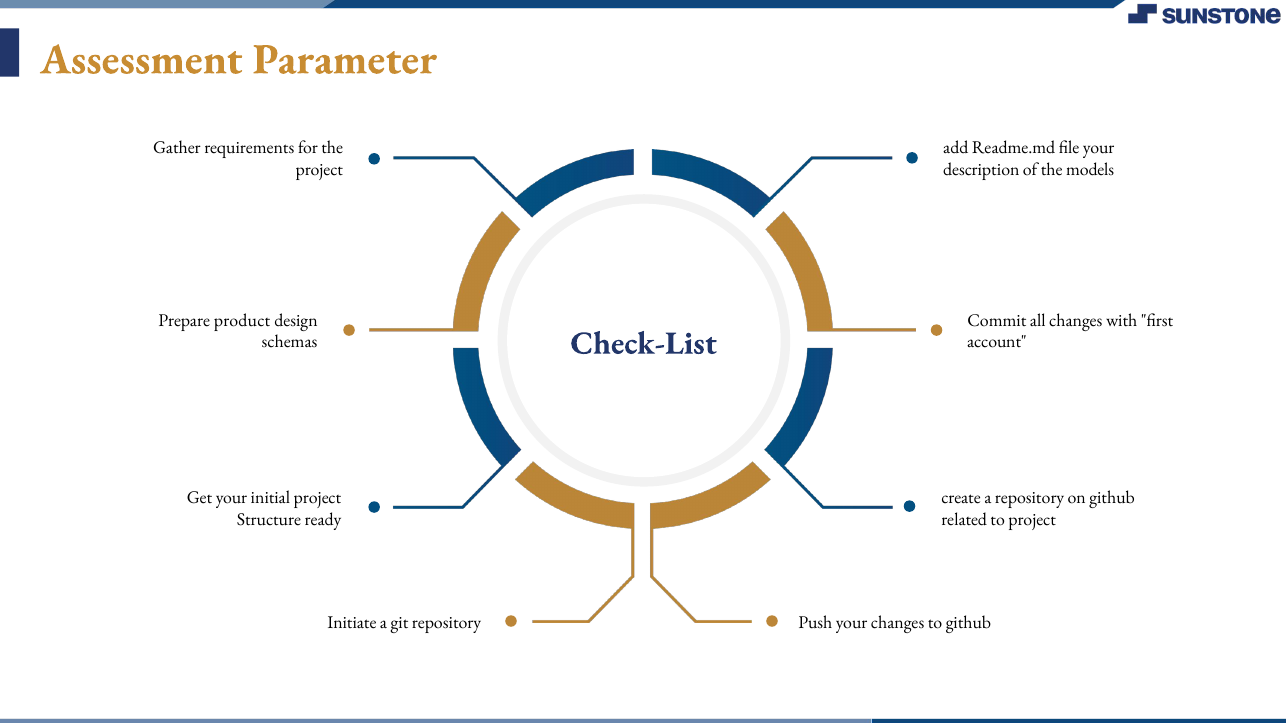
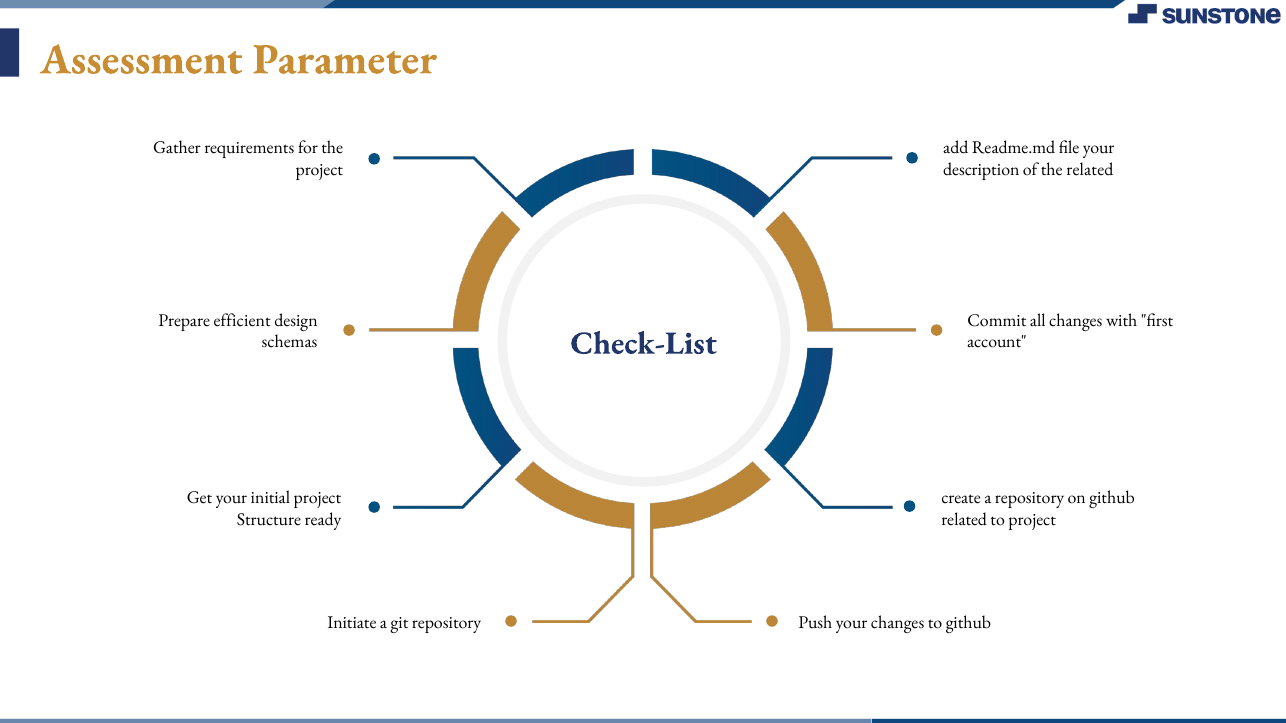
the models: models -> related
product: product -> efficient
